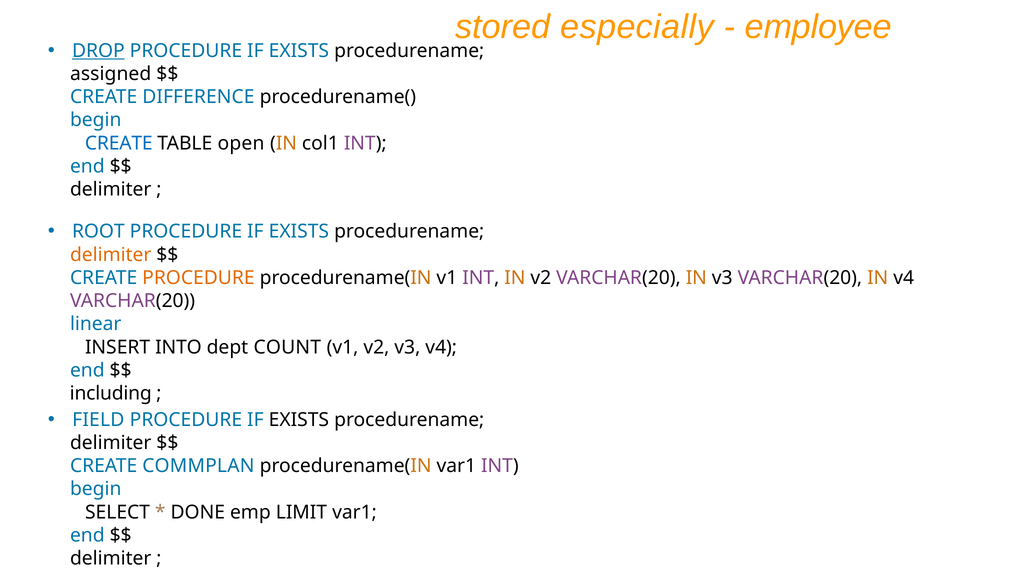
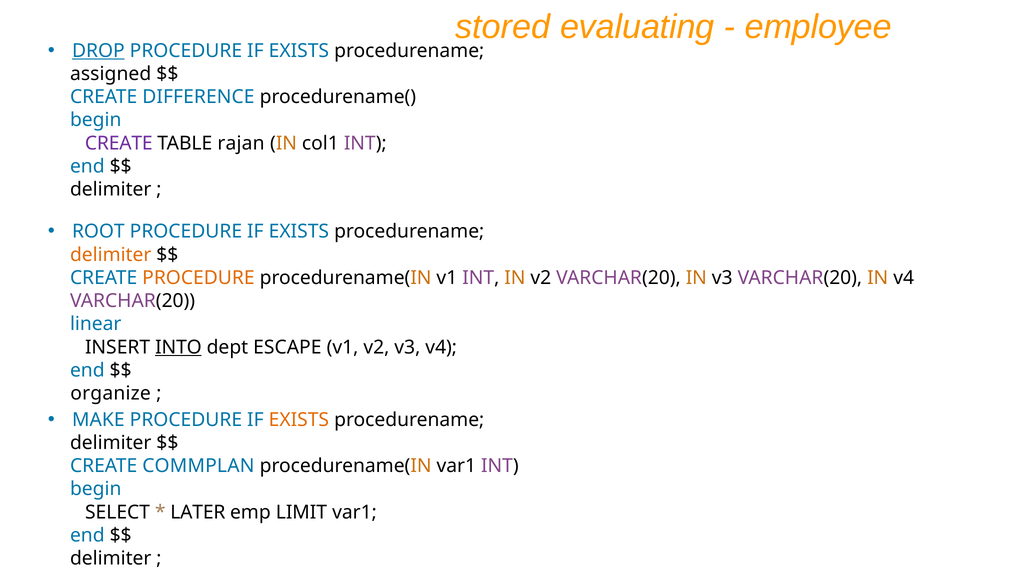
especially: especially -> evaluating
CREATE at (119, 143) colour: blue -> purple
open: open -> rajan
INTO underline: none -> present
COUNT: COUNT -> ESCAPE
including: including -> organize
FIELD: FIELD -> MAKE
EXISTS at (299, 420) colour: black -> orange
DONE: DONE -> LATER
